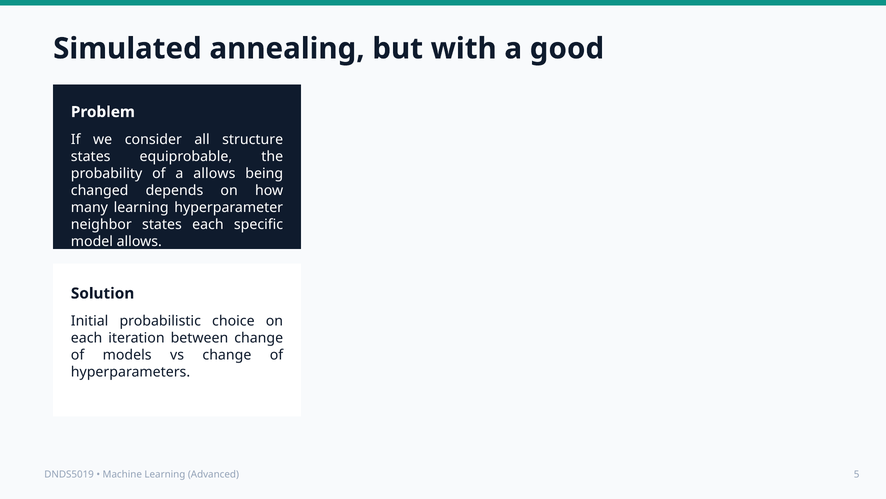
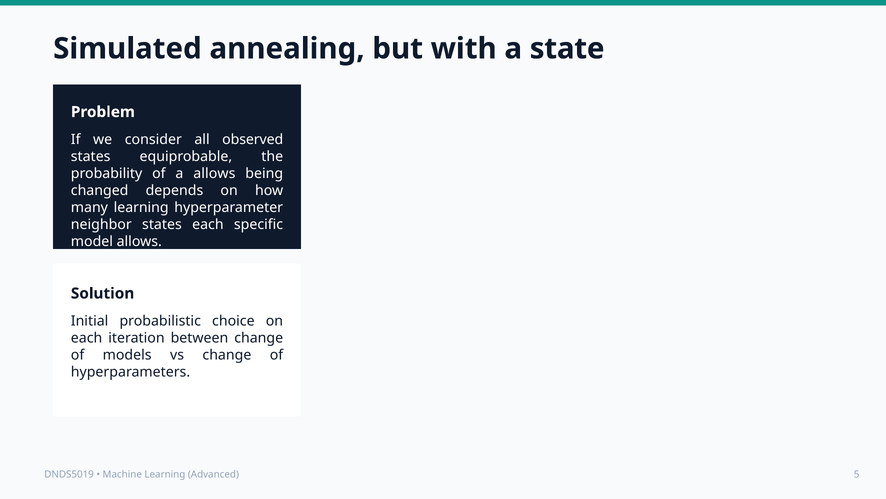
good: good -> state
structure: structure -> observed
